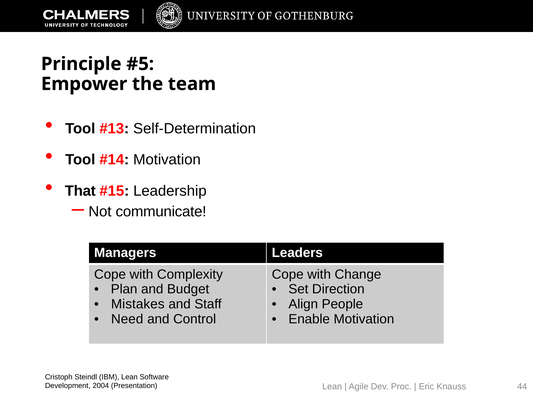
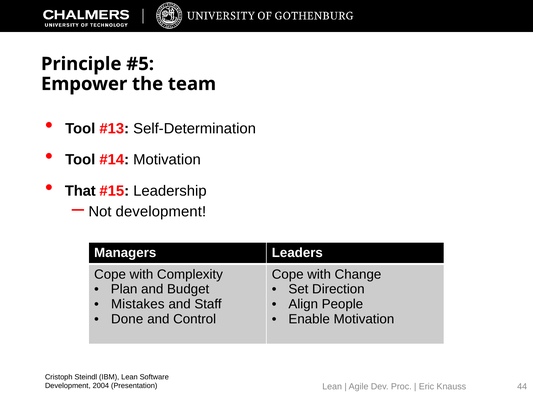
Not communicate: communicate -> development
Need: Need -> Done
